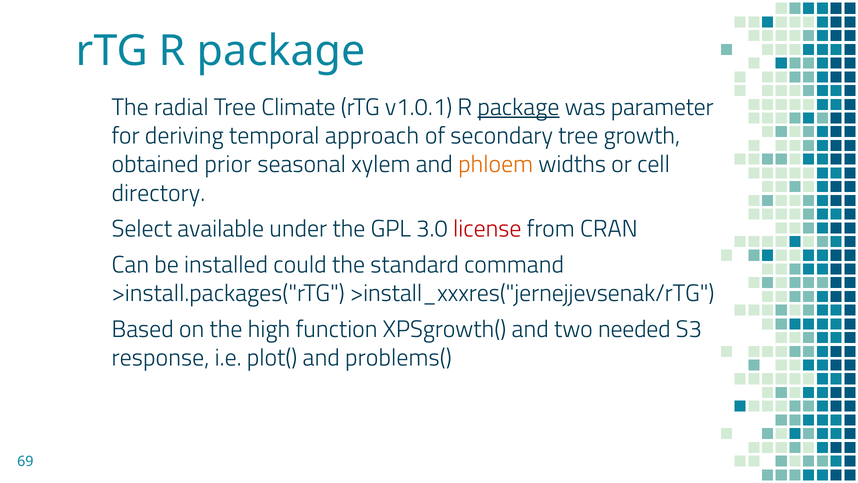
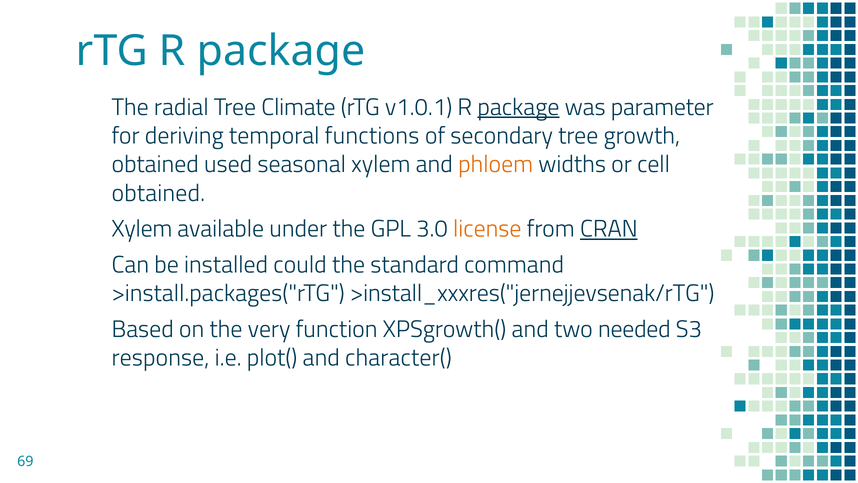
approach: approach -> functions
prior: prior -> used
directory at (158, 193): directory -> obtained
Select at (142, 229): Select -> Xylem
license colour: red -> orange
CRAN underline: none -> present
high: high -> very
problems(: problems( -> character(
